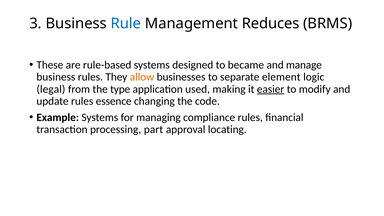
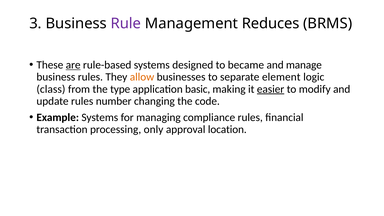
Rule colour: blue -> purple
are underline: none -> present
legal: legal -> class
used: used -> basic
essence: essence -> number
part: part -> only
locating: locating -> location
